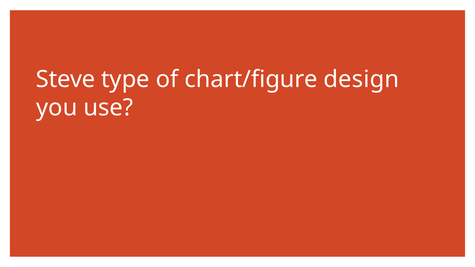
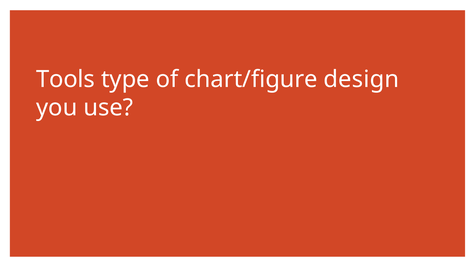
Steve: Steve -> Tools
